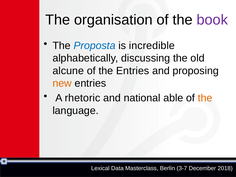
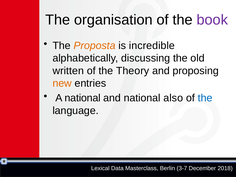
Proposta colour: blue -> orange
alcune: alcune -> written
the Entries: Entries -> Theory
A rhetoric: rhetoric -> national
able: able -> also
the at (205, 98) colour: orange -> blue
